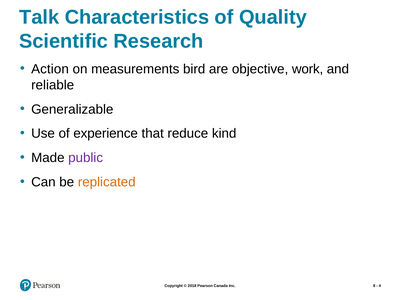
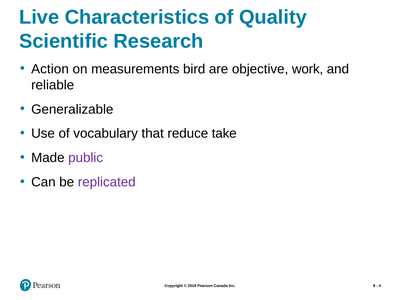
Talk: Talk -> Live
experience: experience -> vocabulary
kind: kind -> take
replicated colour: orange -> purple
